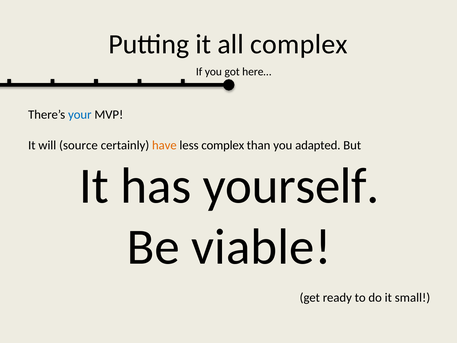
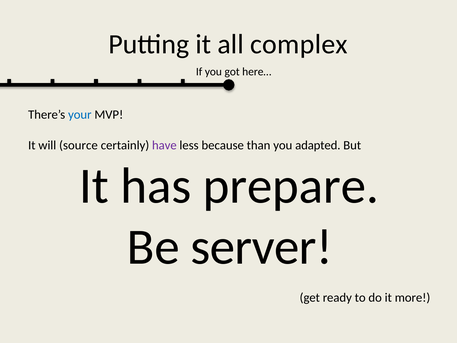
have colour: orange -> purple
less complex: complex -> because
yourself: yourself -> prepare
viable: viable -> server
small: small -> more
